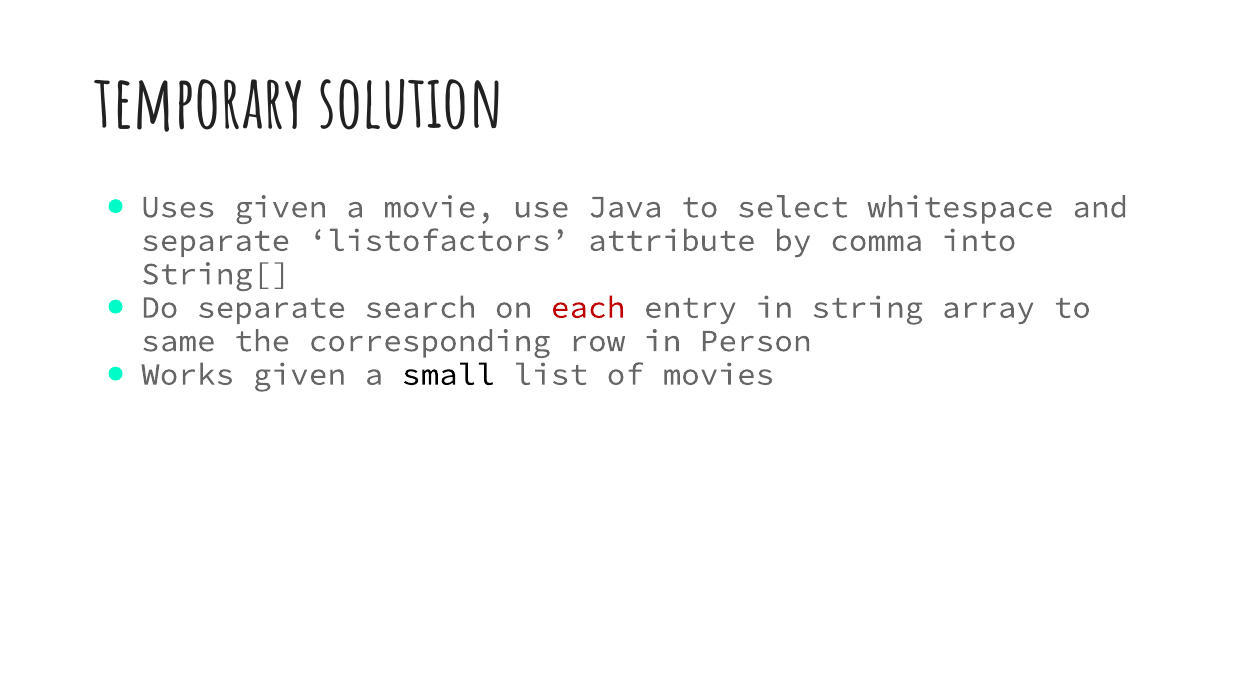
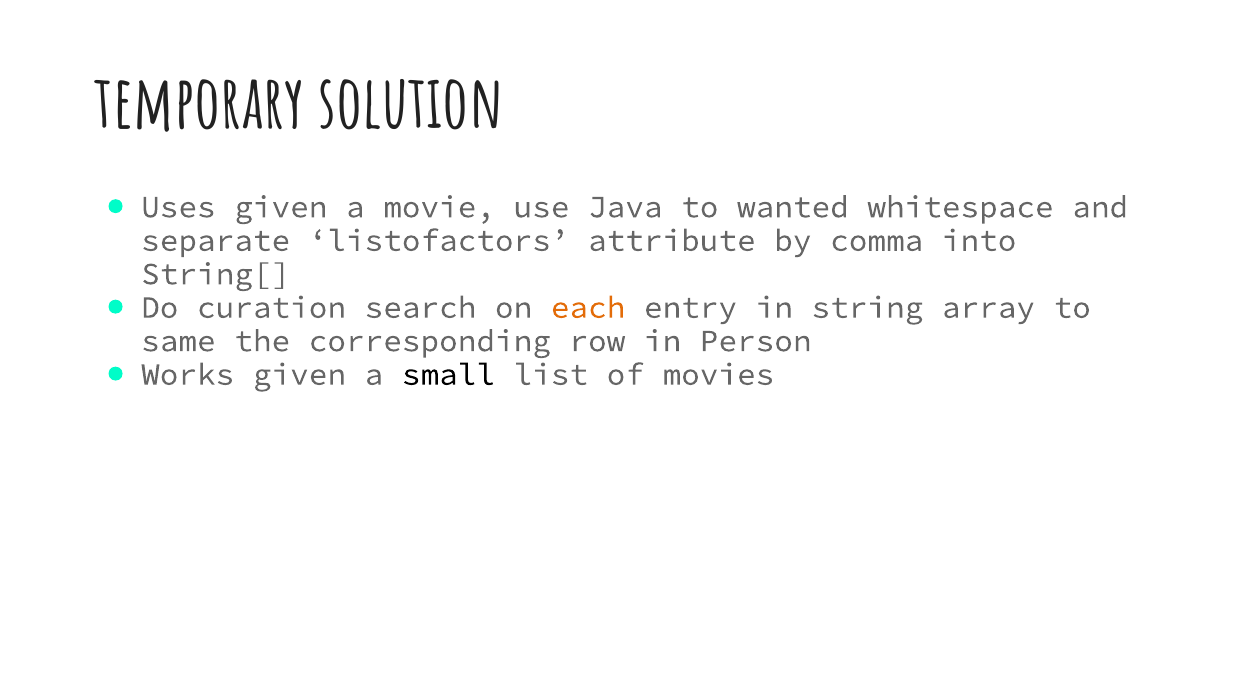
select: select -> wanted
Do separate: separate -> curation
each colour: red -> orange
